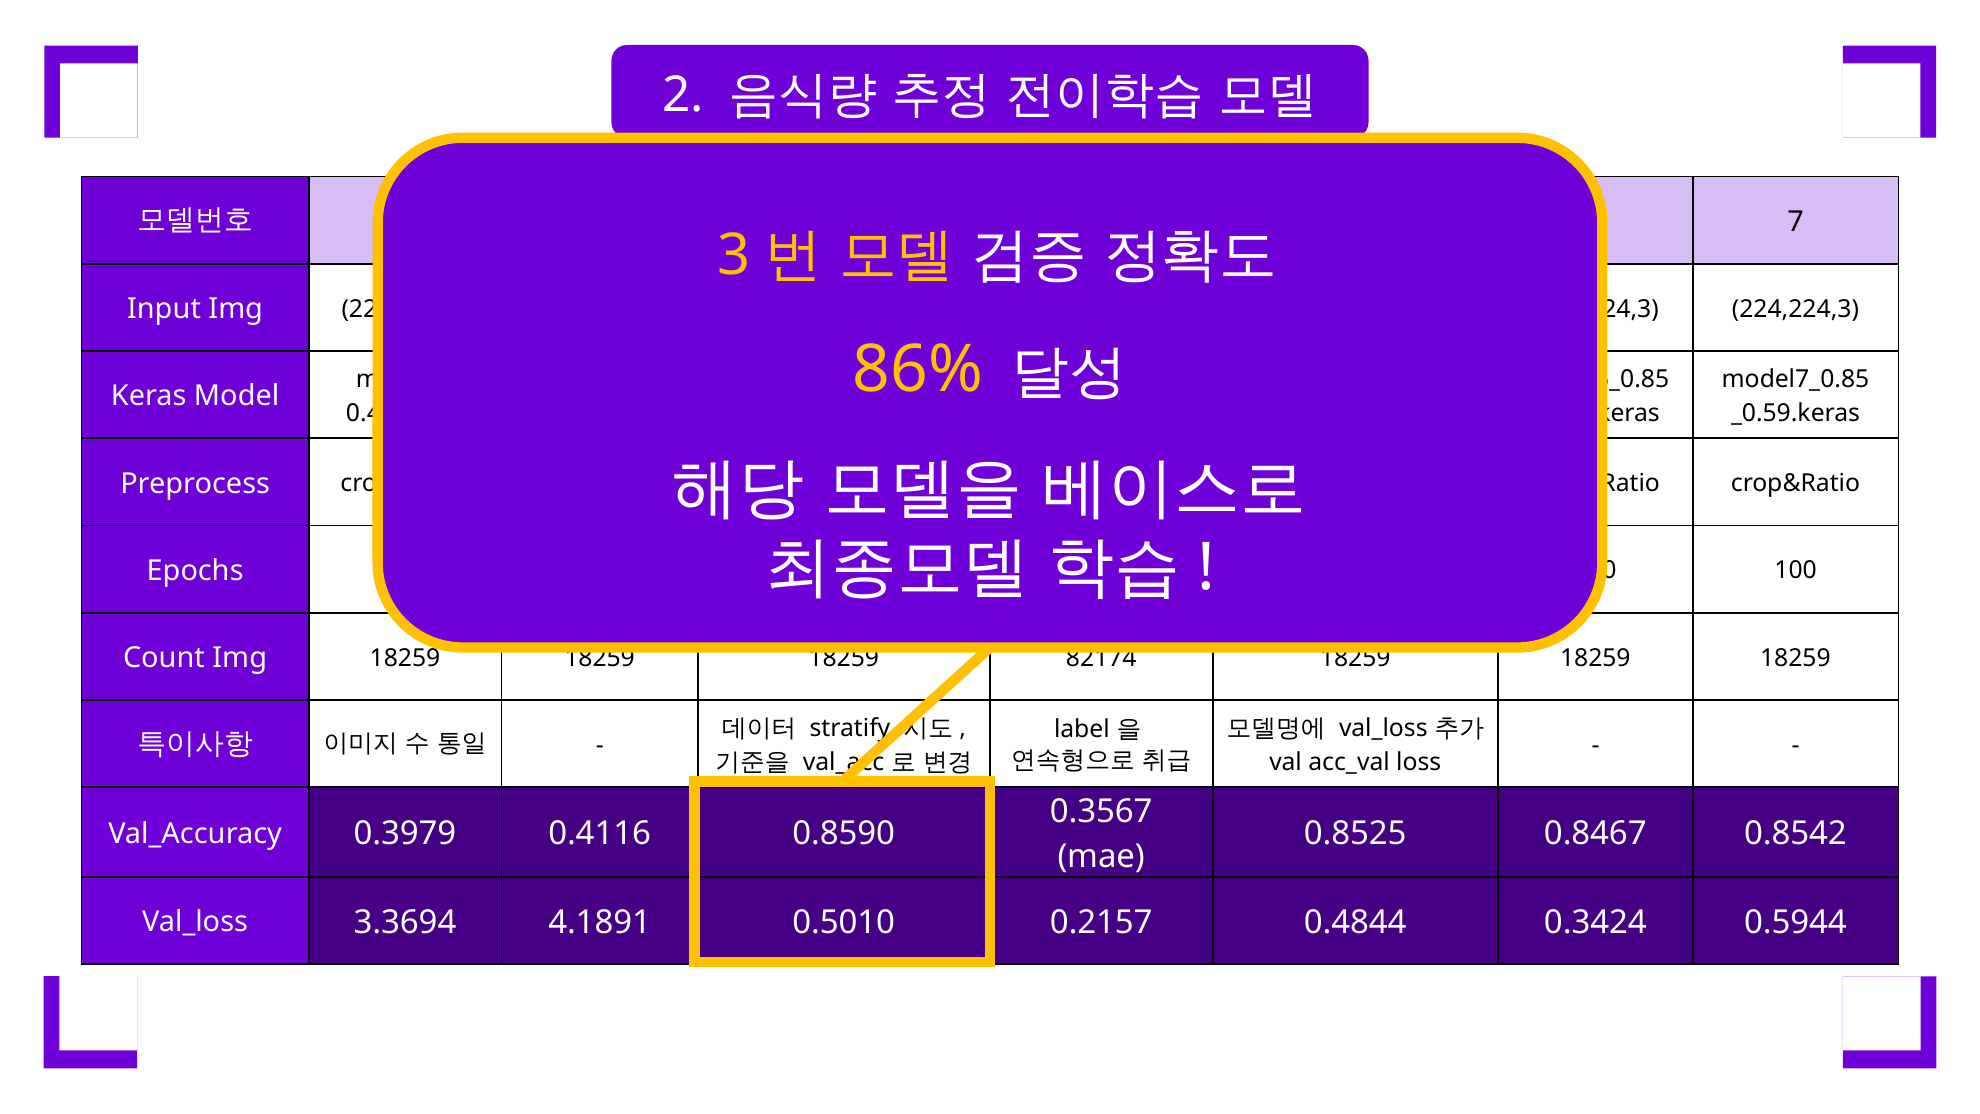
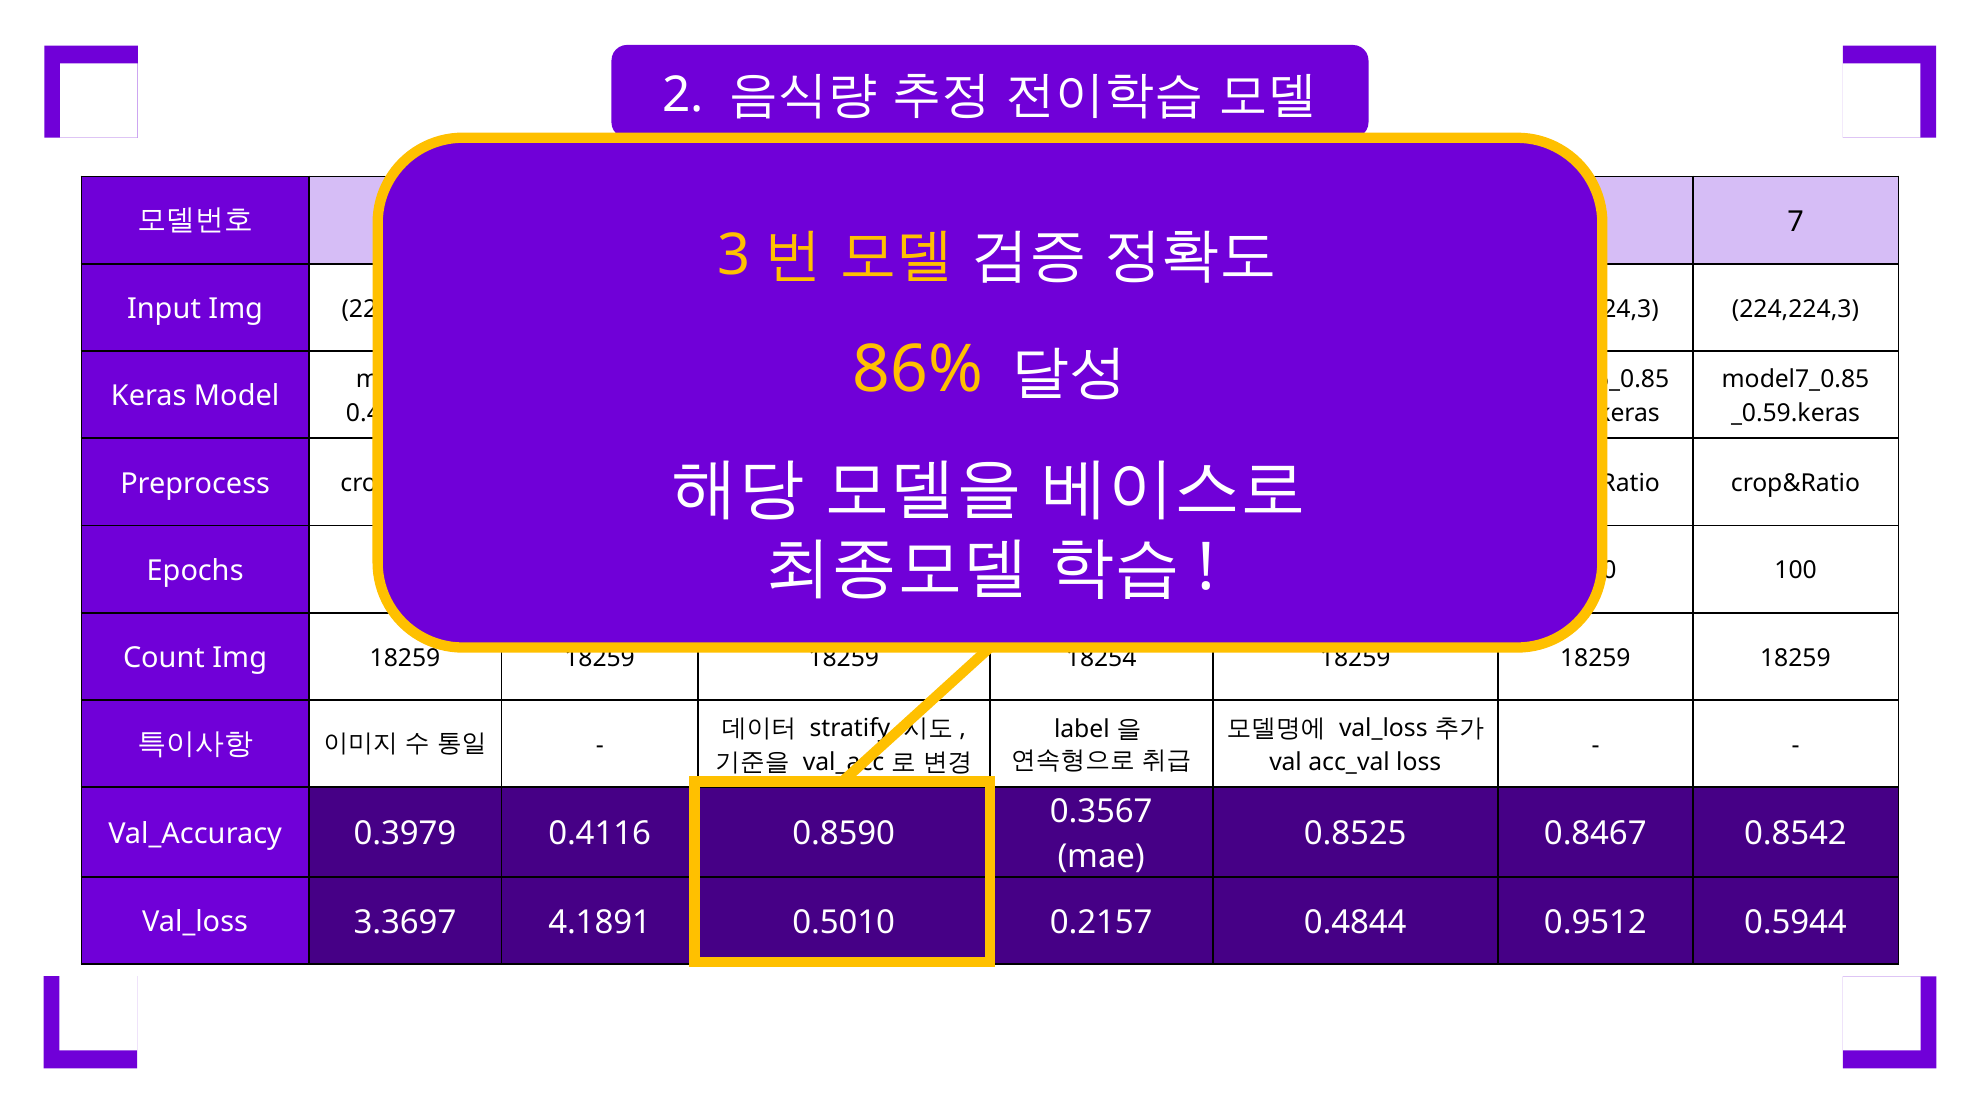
82174: 82174 -> 18254
3.3694: 3.3694 -> 3.3697
0.3424: 0.3424 -> 0.9512
